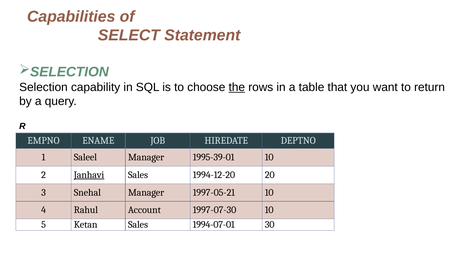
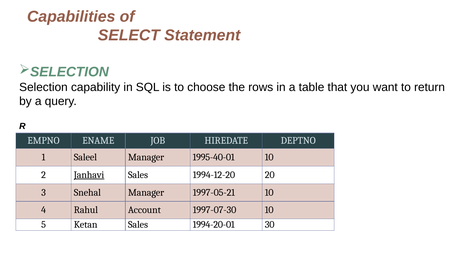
the underline: present -> none
1995-39-01: 1995-39-01 -> 1995-40-01
1994-07-01: 1994-07-01 -> 1994-20-01
